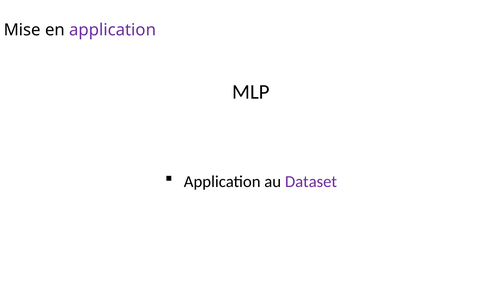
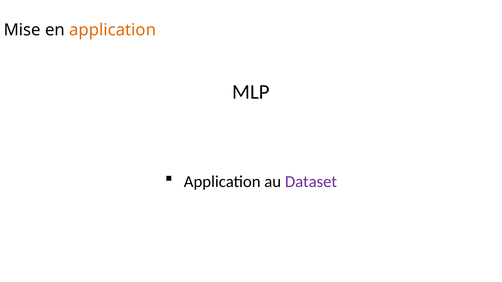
application at (113, 30) colour: purple -> orange
